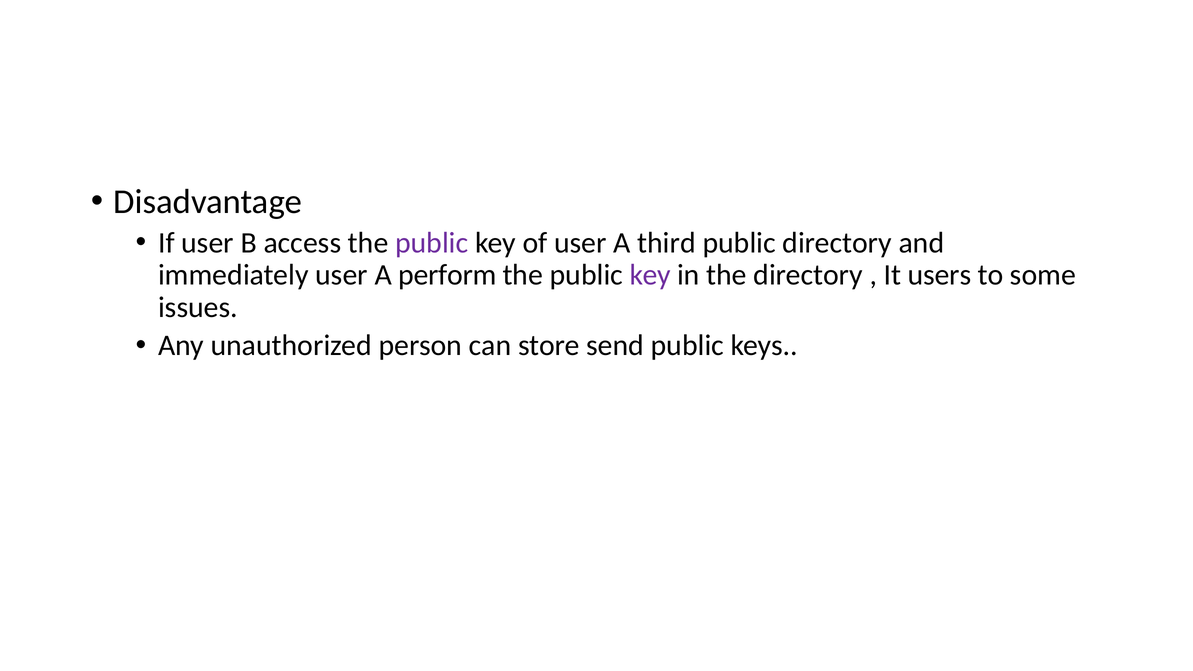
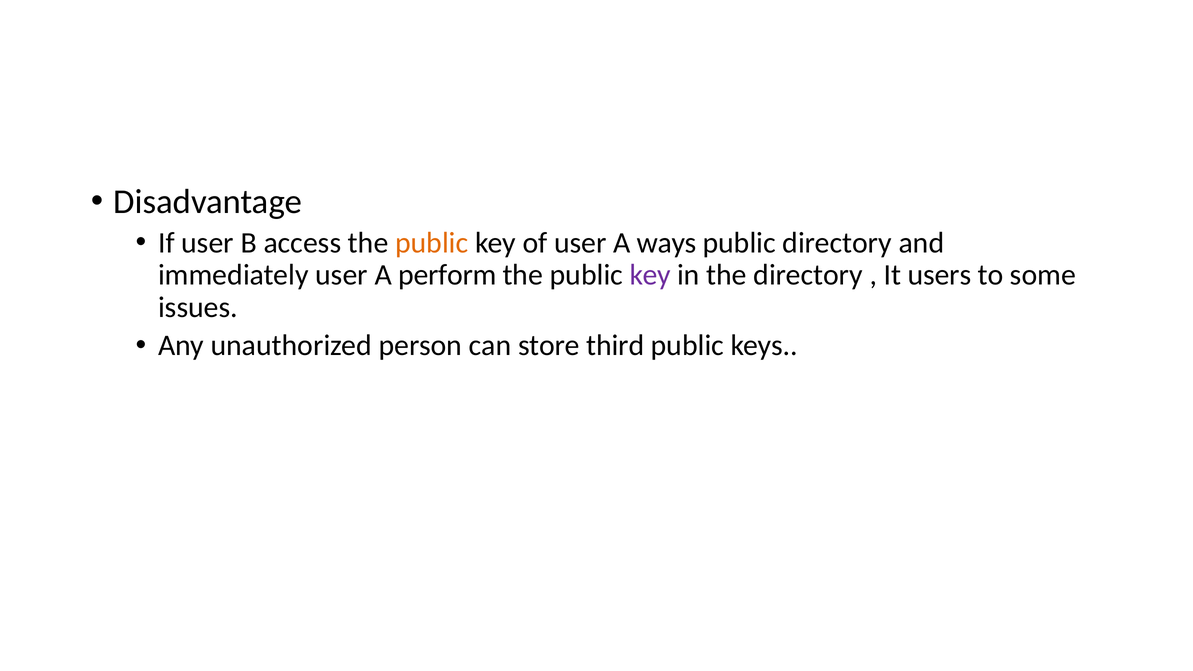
public at (432, 243) colour: purple -> orange
third: third -> ways
send: send -> third
